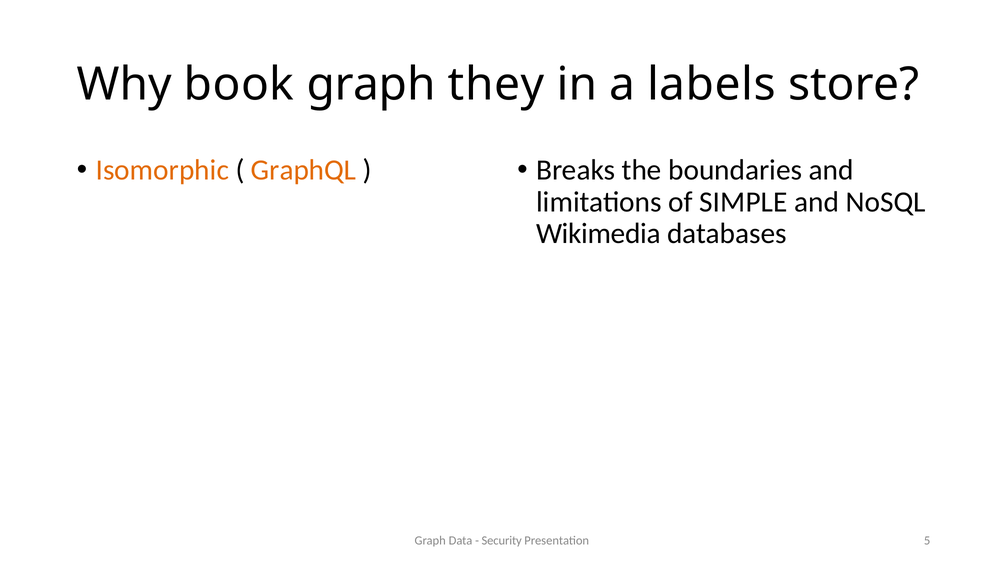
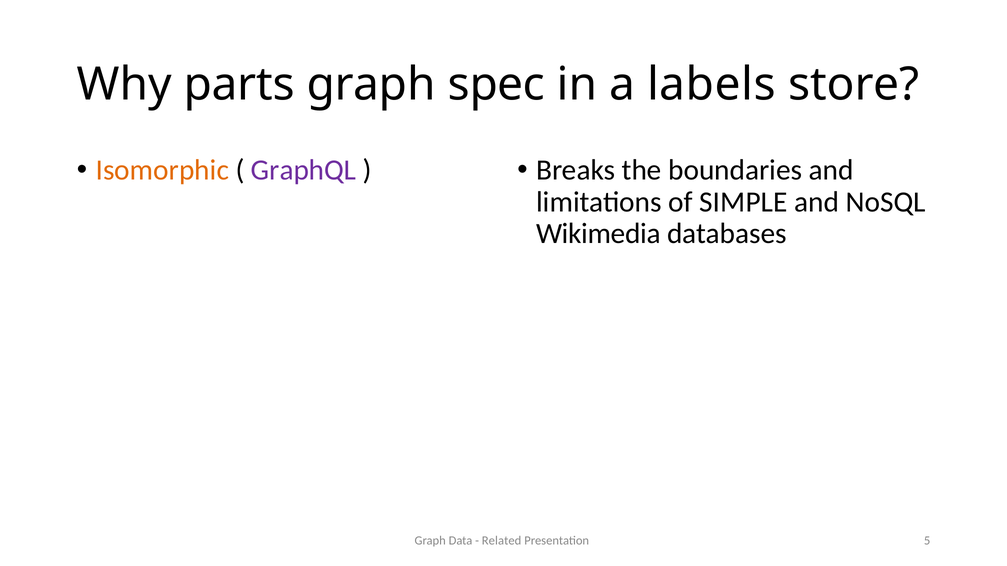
book: book -> parts
they: they -> spec
GraphQL colour: orange -> purple
Security: Security -> Related
